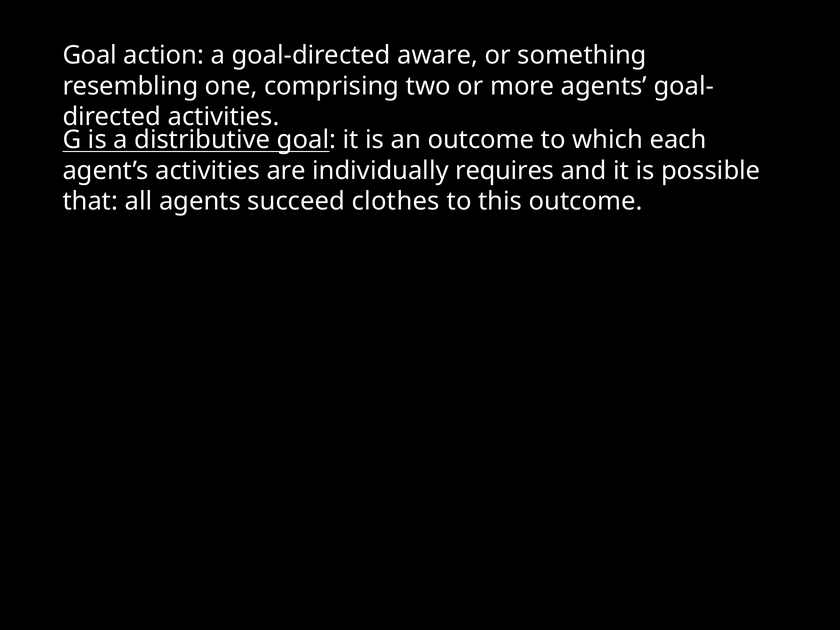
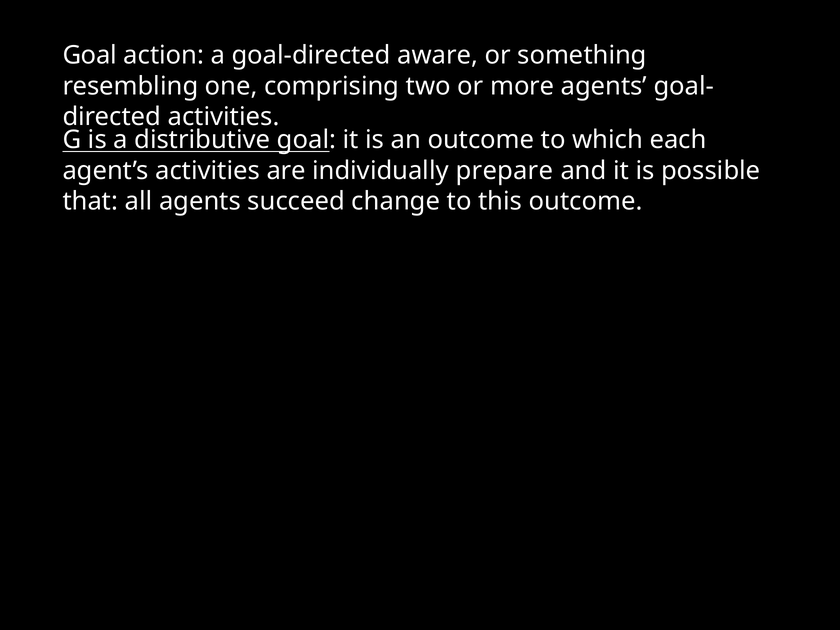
requires: requires -> prepare
clothes: clothes -> change
